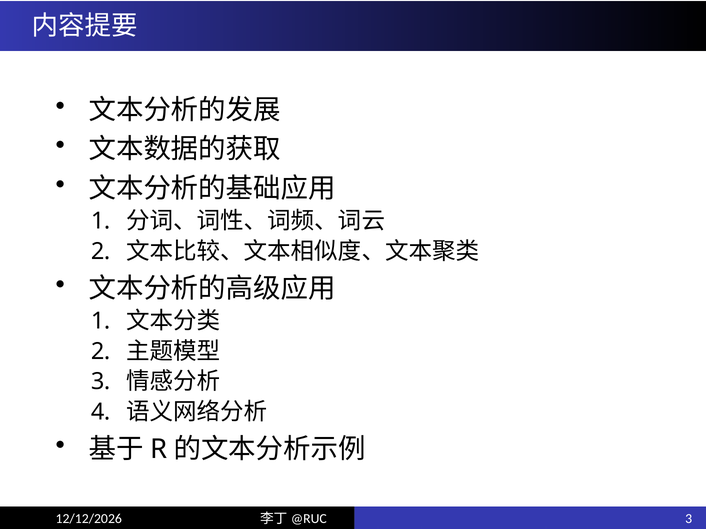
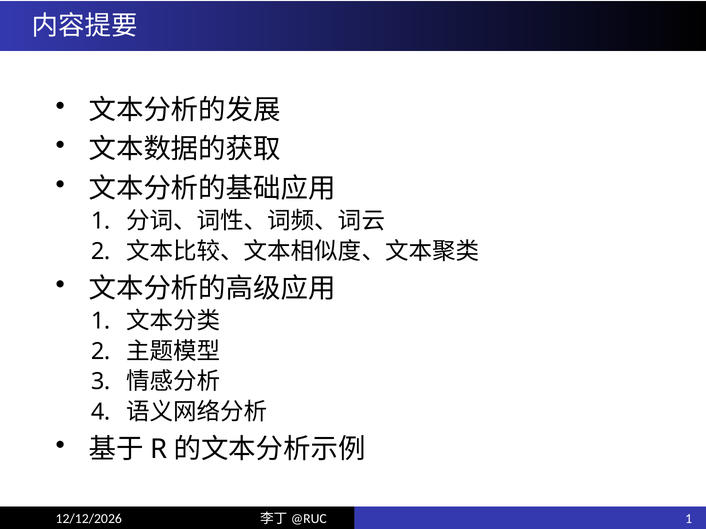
3 at (689, 519): 3 -> 1
